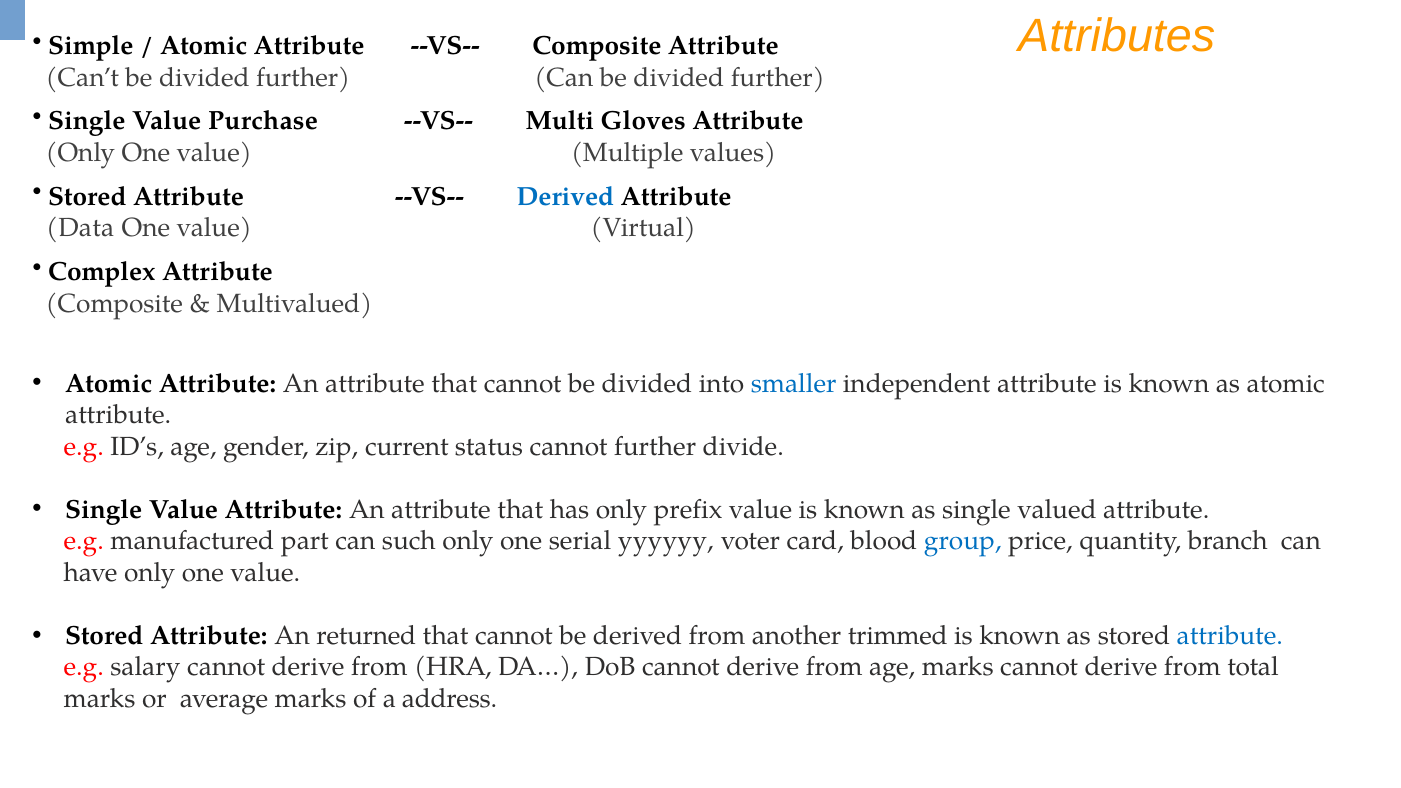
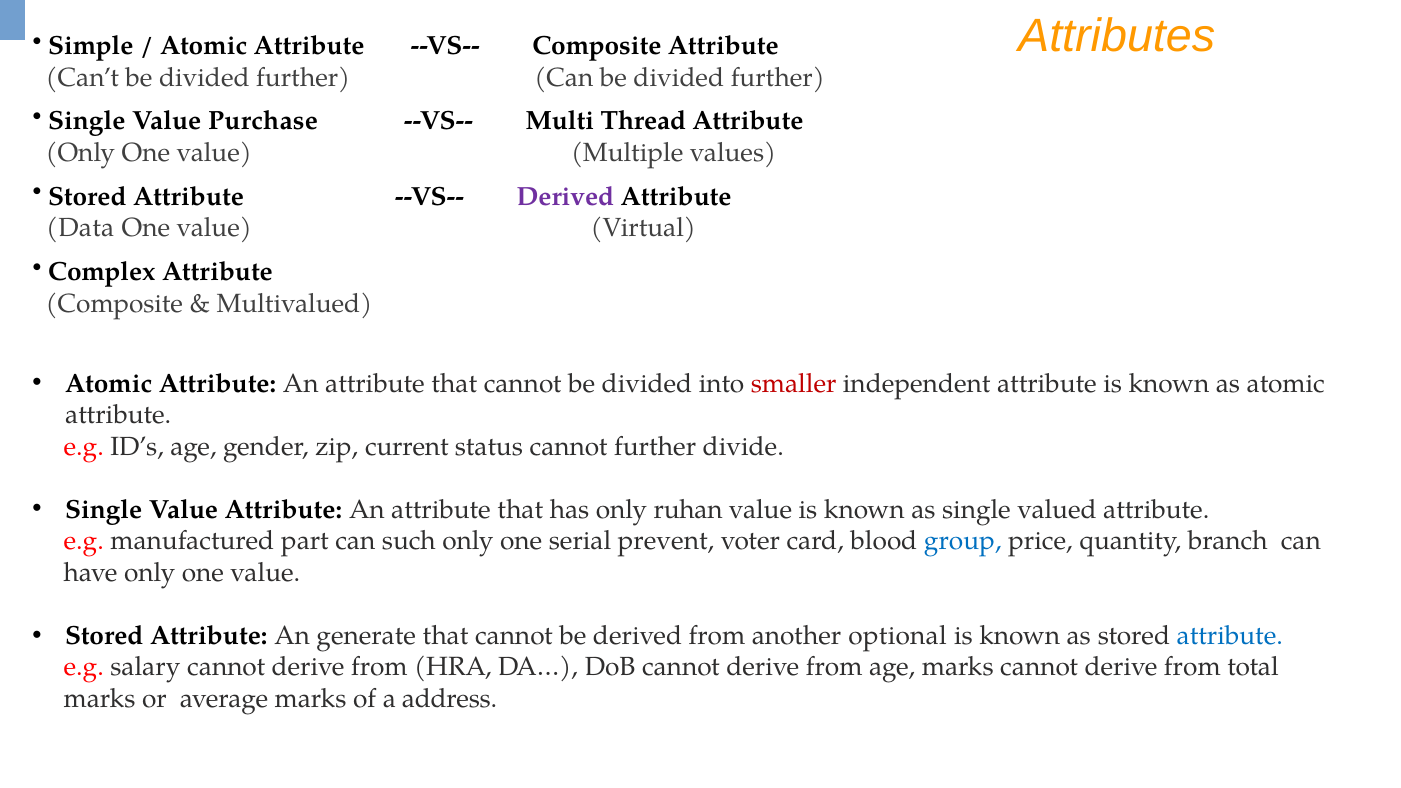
Gloves: Gloves -> Thread
Derived at (565, 197) colour: blue -> purple
smaller colour: blue -> red
prefix: prefix -> ruhan
yyyyyy: yyyyyy -> prevent
returned: returned -> generate
trimmed: trimmed -> optional
